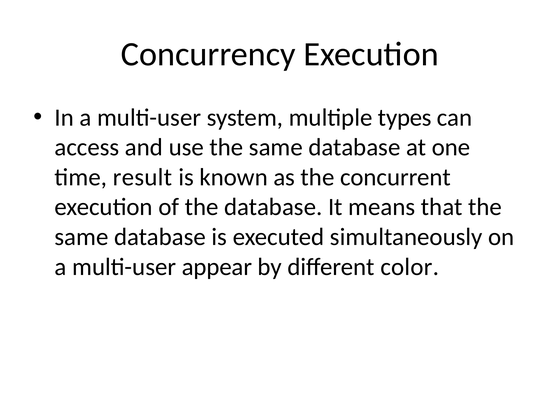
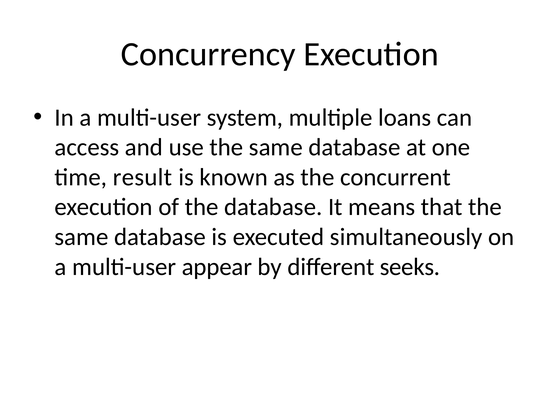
types: types -> loans
color: color -> seeks
